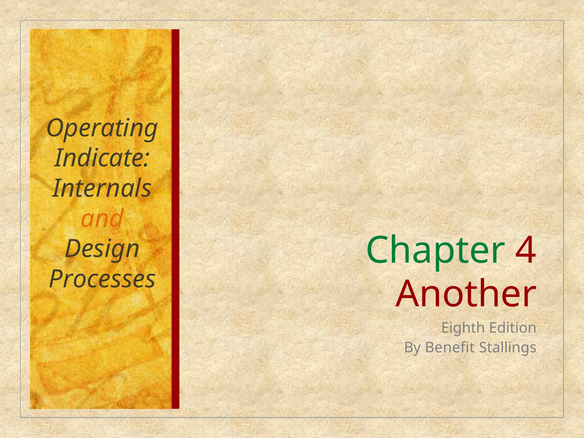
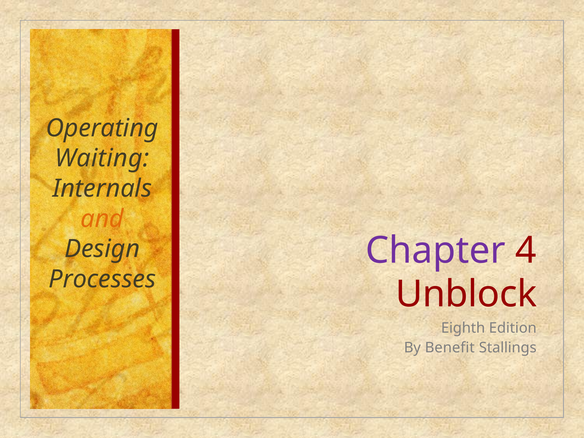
Indicate: Indicate -> Waiting
Chapter colour: green -> purple
Another: Another -> Unblock
